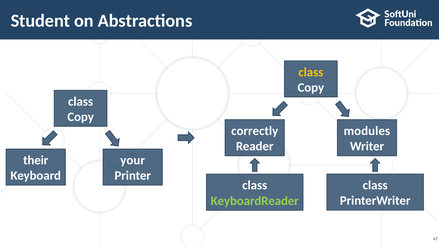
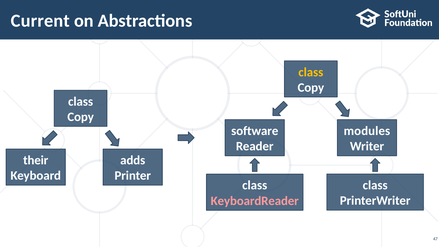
Student: Student -> Current
correctly: correctly -> software
your: your -> adds
KeyboardReader colour: light green -> pink
